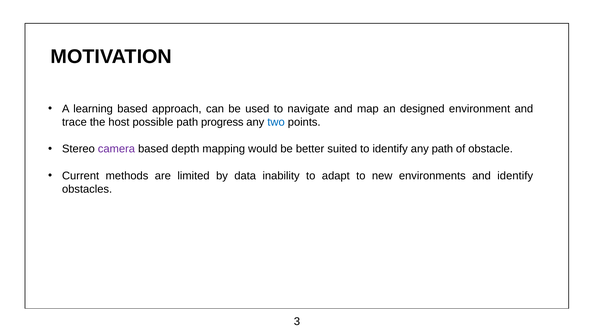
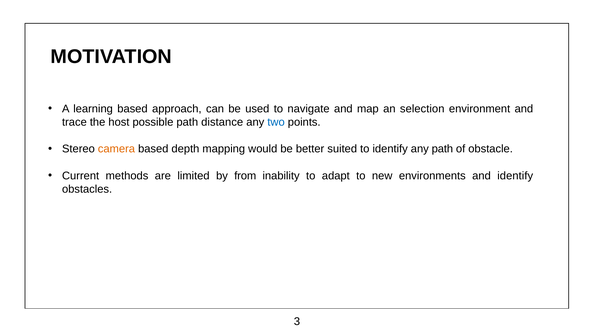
designed: designed -> selection
progress: progress -> distance
camera colour: purple -> orange
data: data -> from
